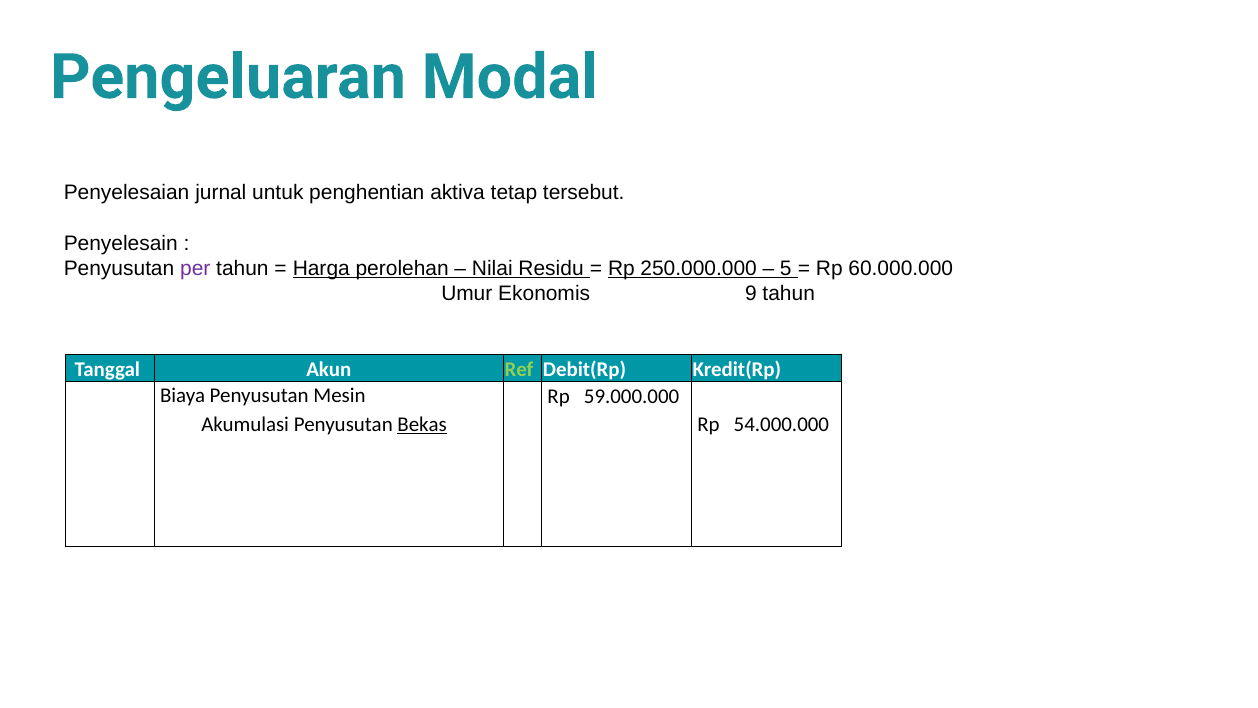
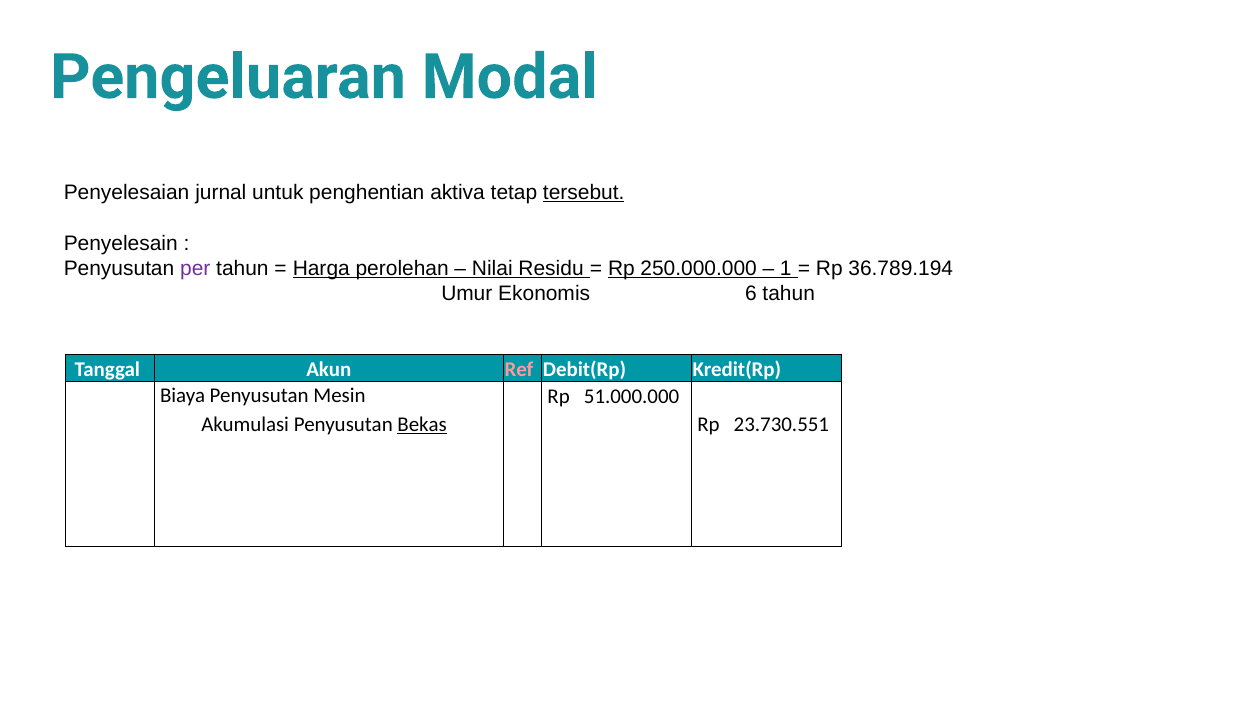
tersebut underline: none -> present
5: 5 -> 1
60.000.000: 60.000.000 -> 36.789.194
9: 9 -> 6
Ref colour: light green -> pink
59.000.000: 59.000.000 -> 51.000.000
54.000.000: 54.000.000 -> 23.730.551
